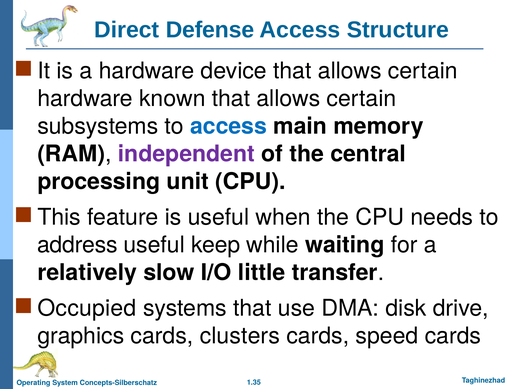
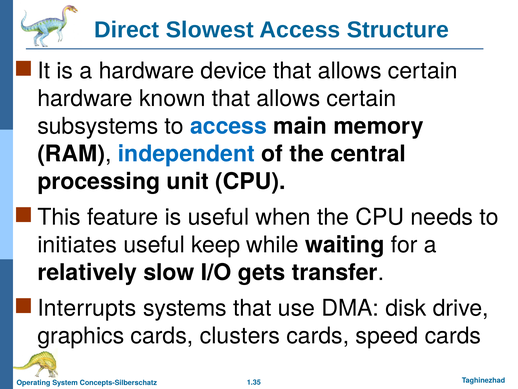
Defense: Defense -> Slowest
independent colour: purple -> blue
address: address -> initiates
little: little -> gets
Occupied: Occupied -> Interrupts
